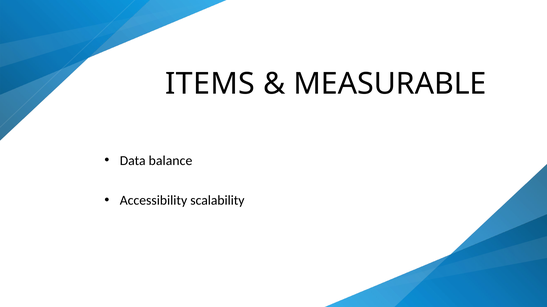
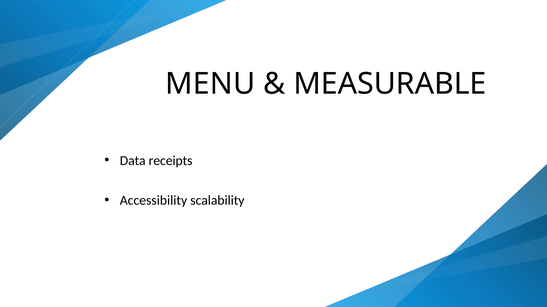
ITEMS: ITEMS -> MENU
balance: balance -> receipts
